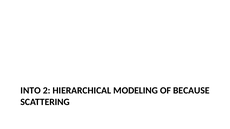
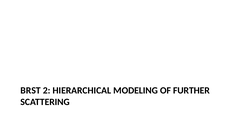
INTO: INTO -> BRST
BECAUSE: BECAUSE -> FURTHER
